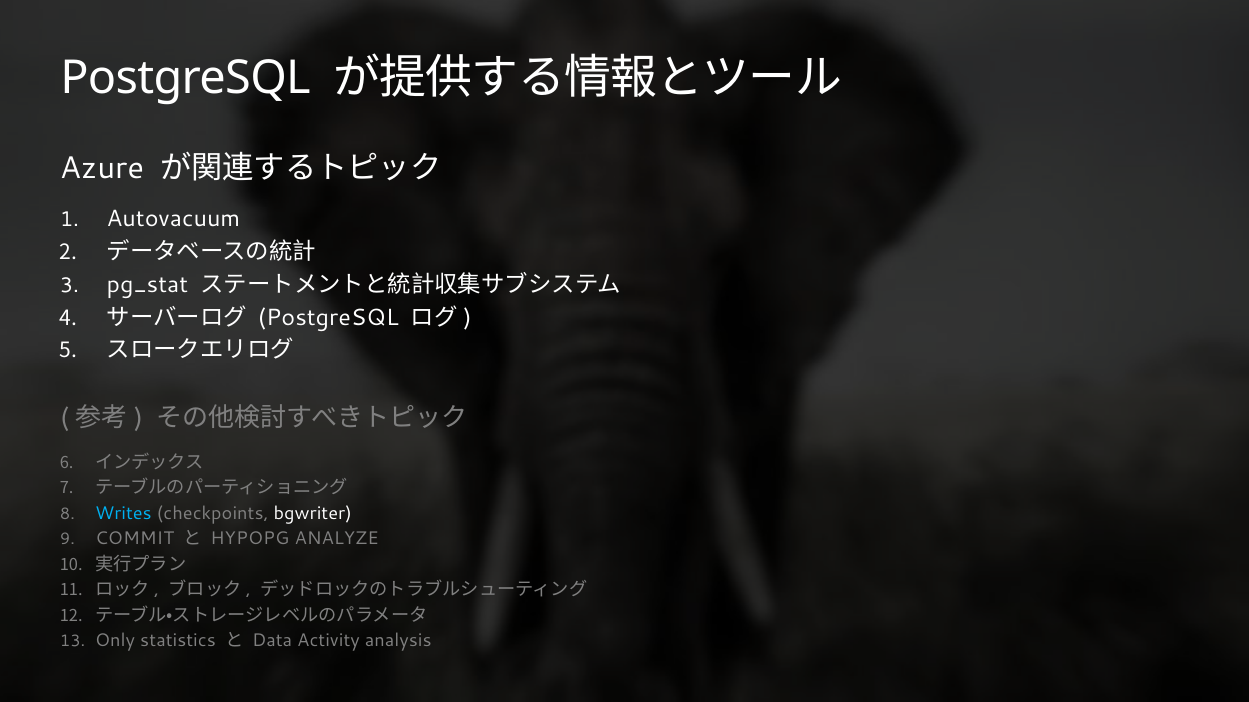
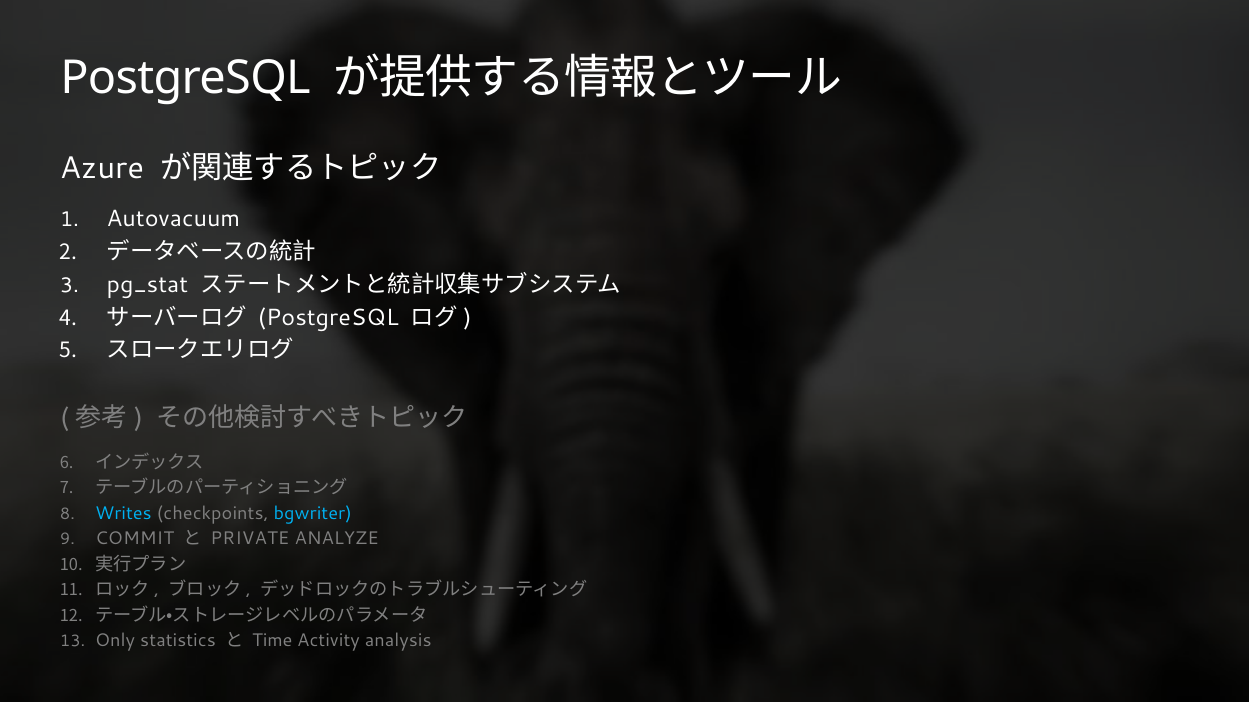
bgwriter colour: white -> light blue
HYPOPG: HYPOPG -> PRIVATE
Data: Data -> Time
